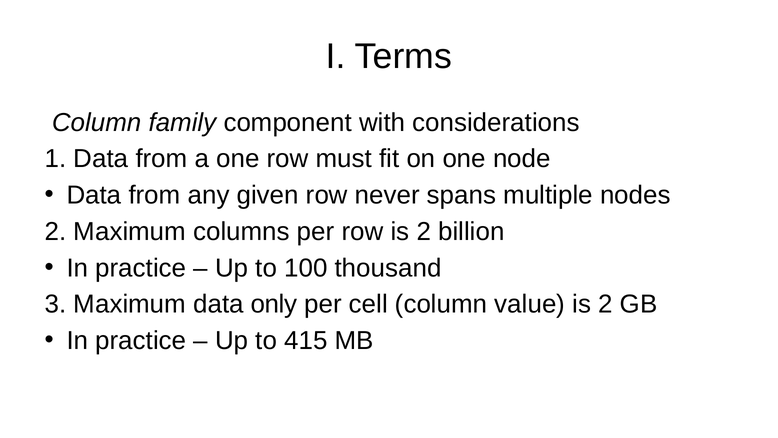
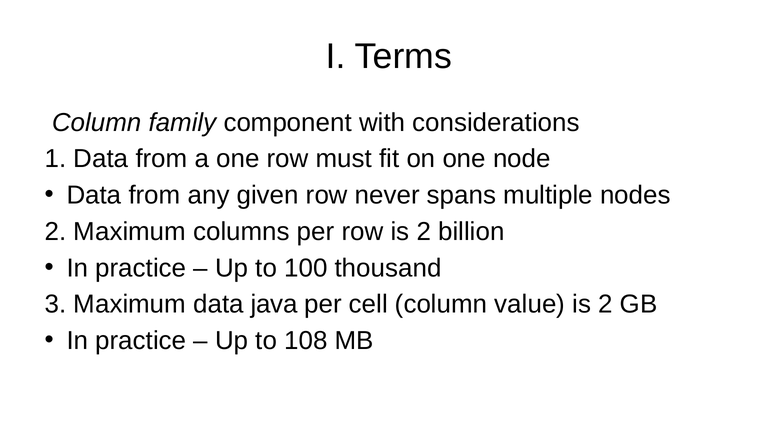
only: only -> java
415: 415 -> 108
